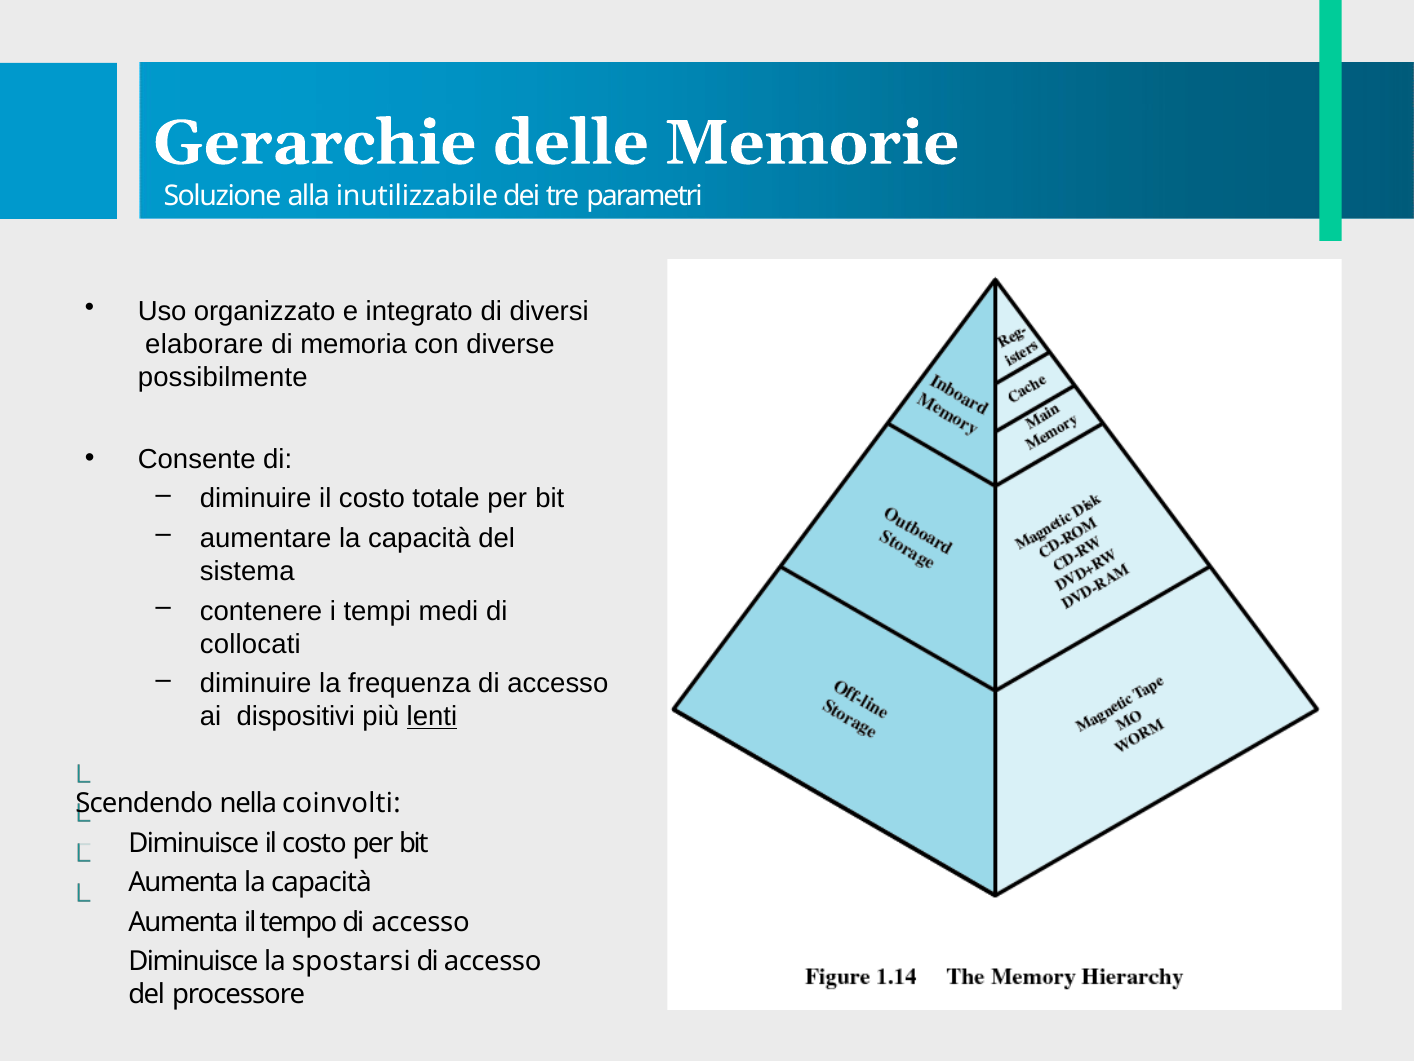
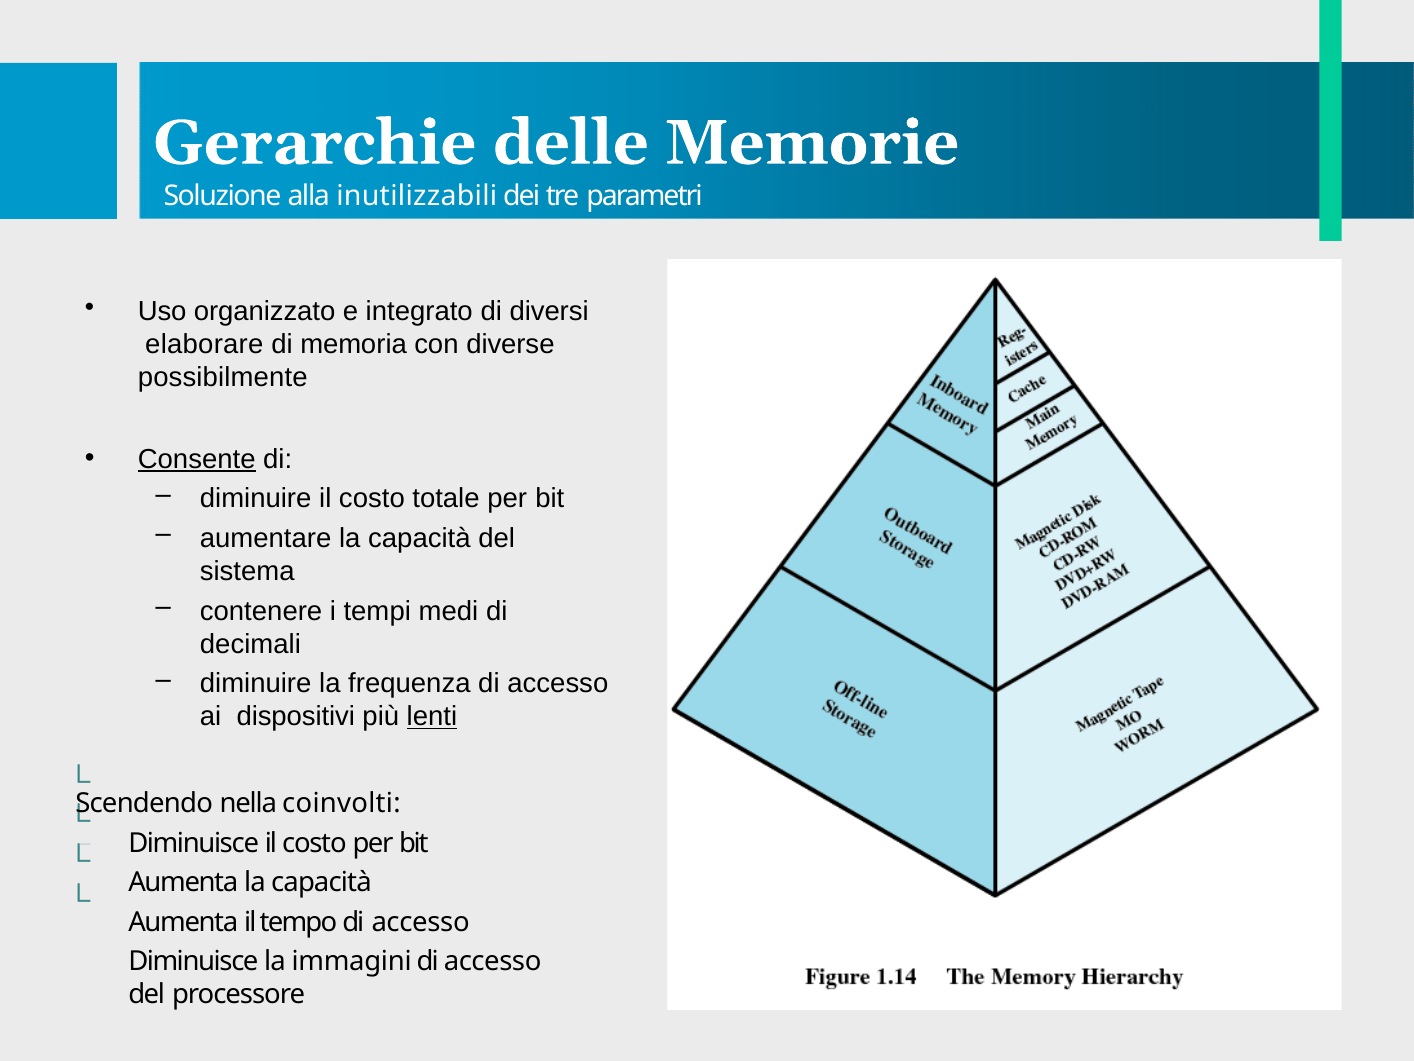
inutilizzabile: inutilizzabile -> inutilizzabili
Consente underline: none -> present
collocati: collocati -> decimali
spostarsi: spostarsi -> immagini
